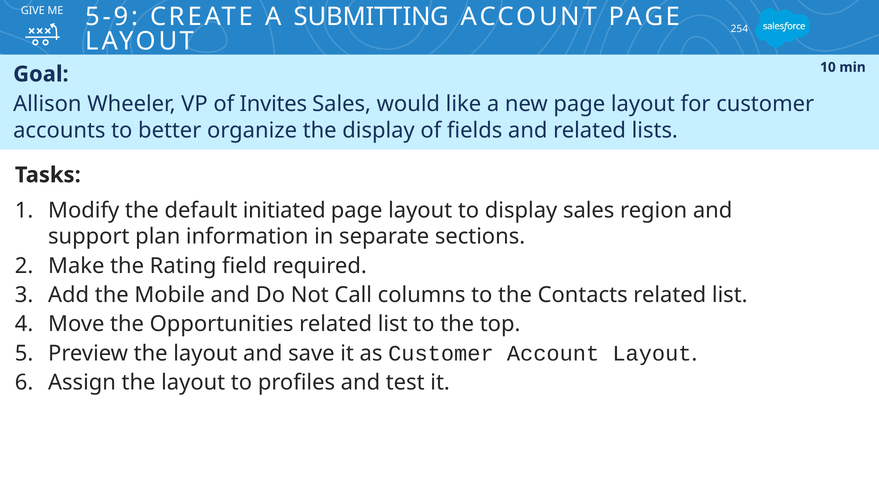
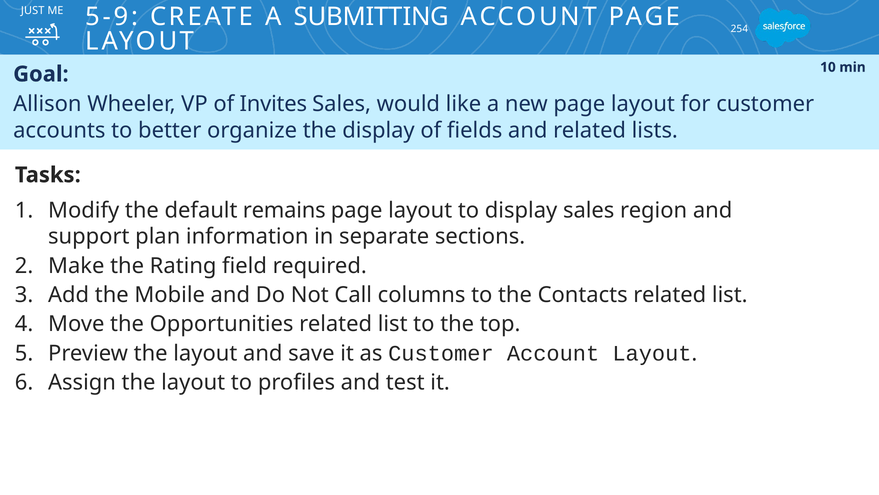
GIVE: GIVE -> JUST
initiated: initiated -> remains
